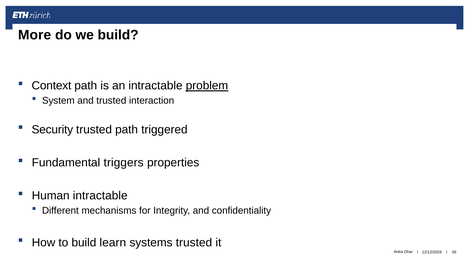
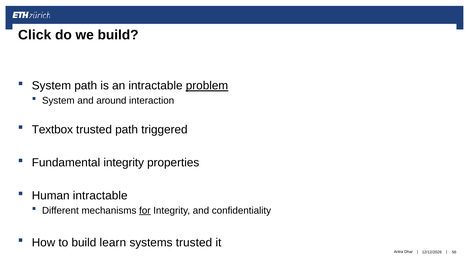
More: More -> Click
Context at (51, 86): Context -> System
and trusted: trusted -> around
Security: Security -> Textbox
Fundamental triggers: triggers -> integrity
for underline: none -> present
